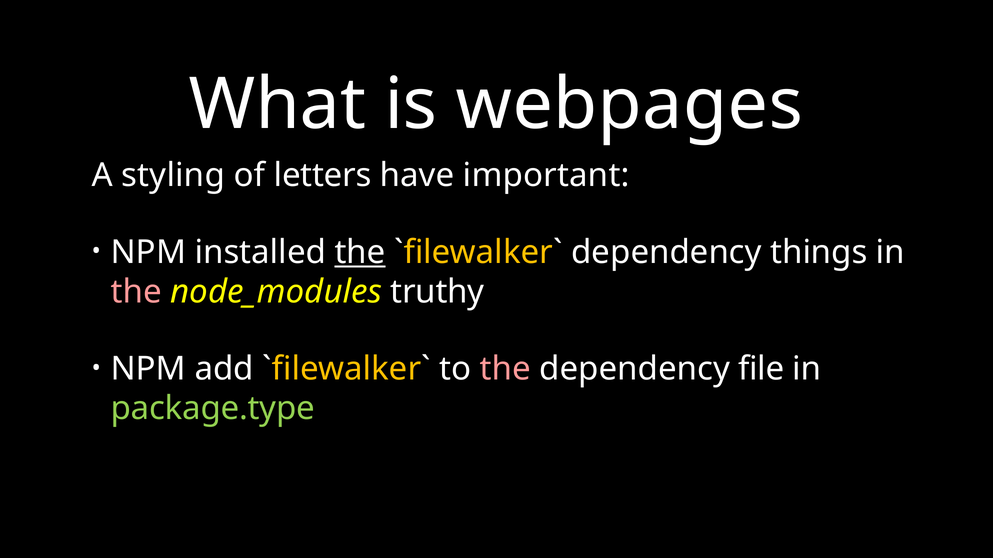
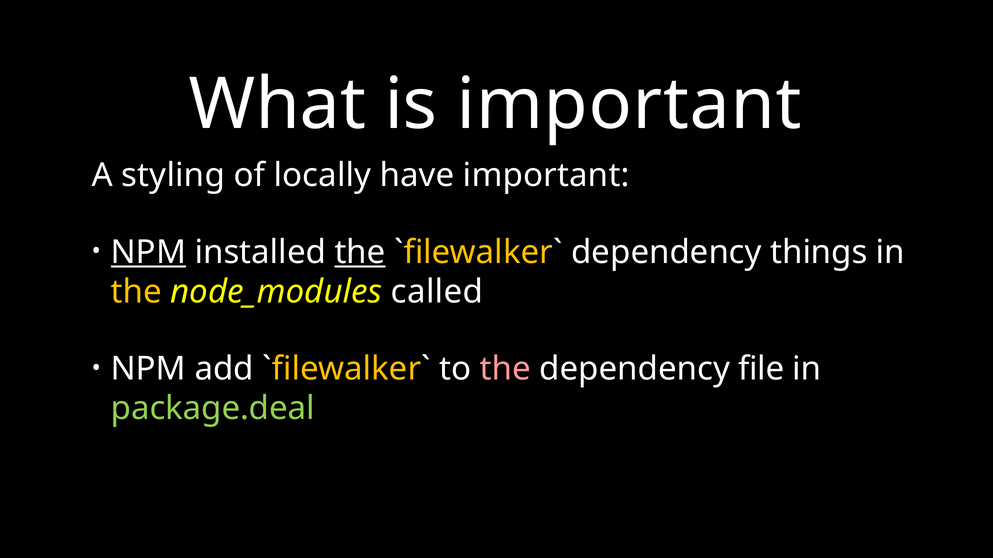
is webpages: webpages -> important
letters: letters -> locally
NPM at (148, 252) underline: none -> present
the at (136, 292) colour: pink -> yellow
truthy: truthy -> called
package.type: package.type -> package.deal
